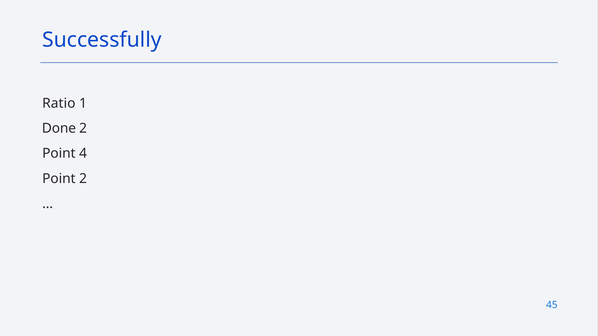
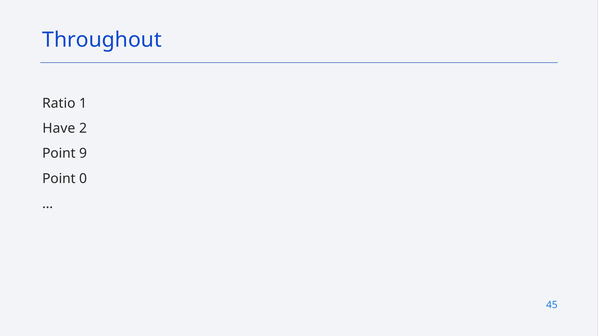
Successfully: Successfully -> Throughout
Done: Done -> Have
4: 4 -> 9
Point 2: 2 -> 0
